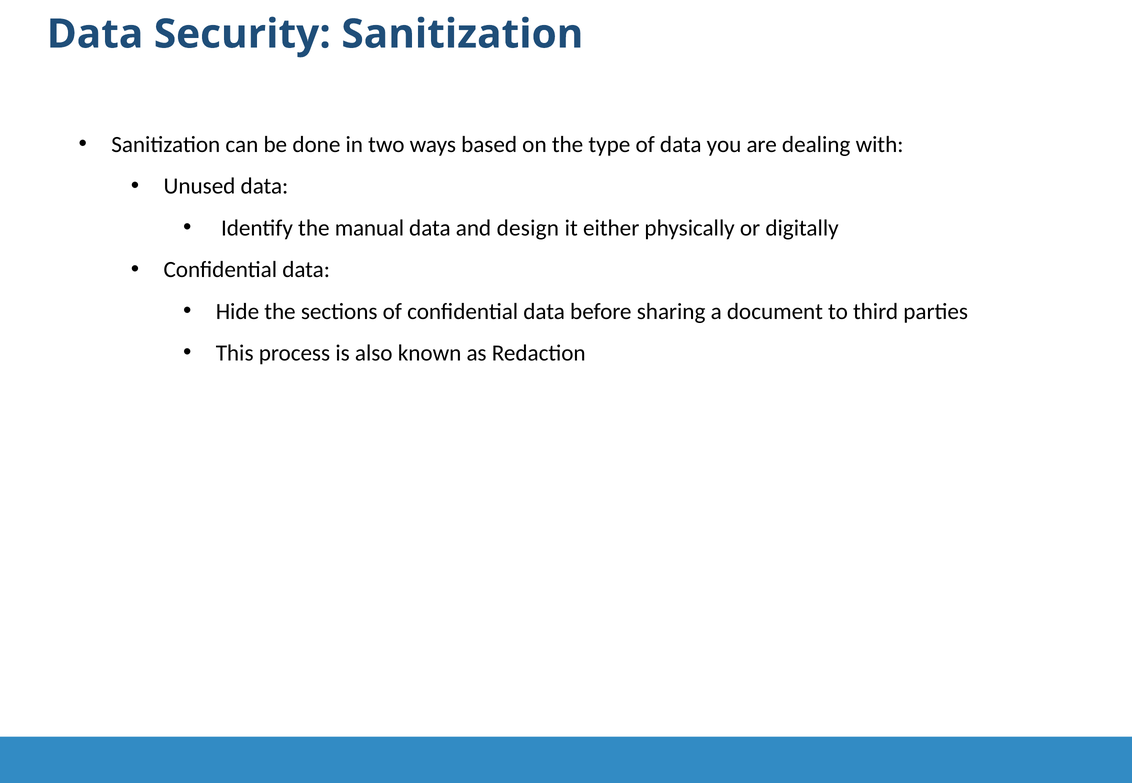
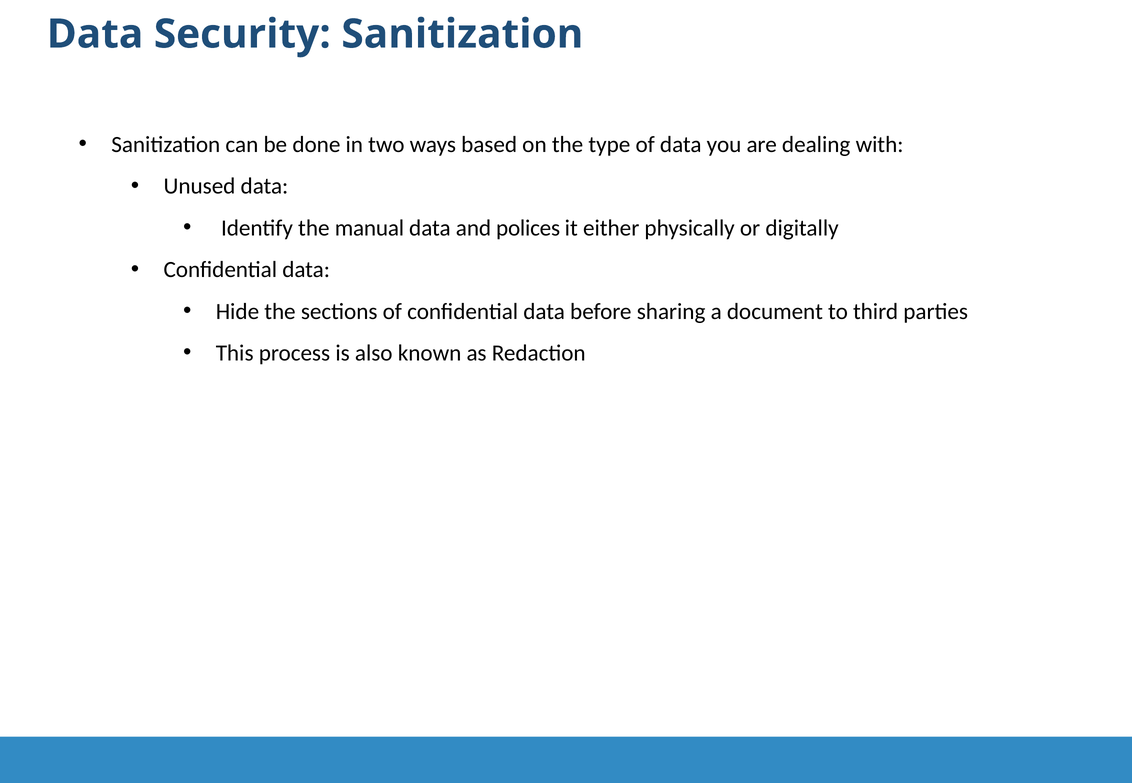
design: design -> polices
